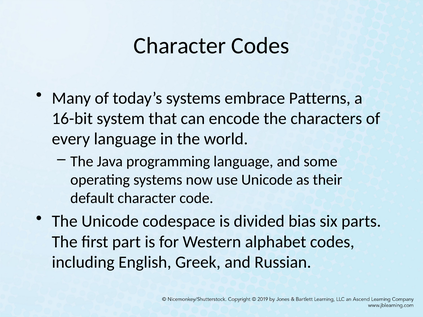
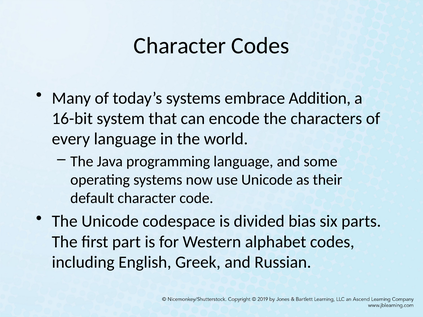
Patterns: Patterns -> Addition
